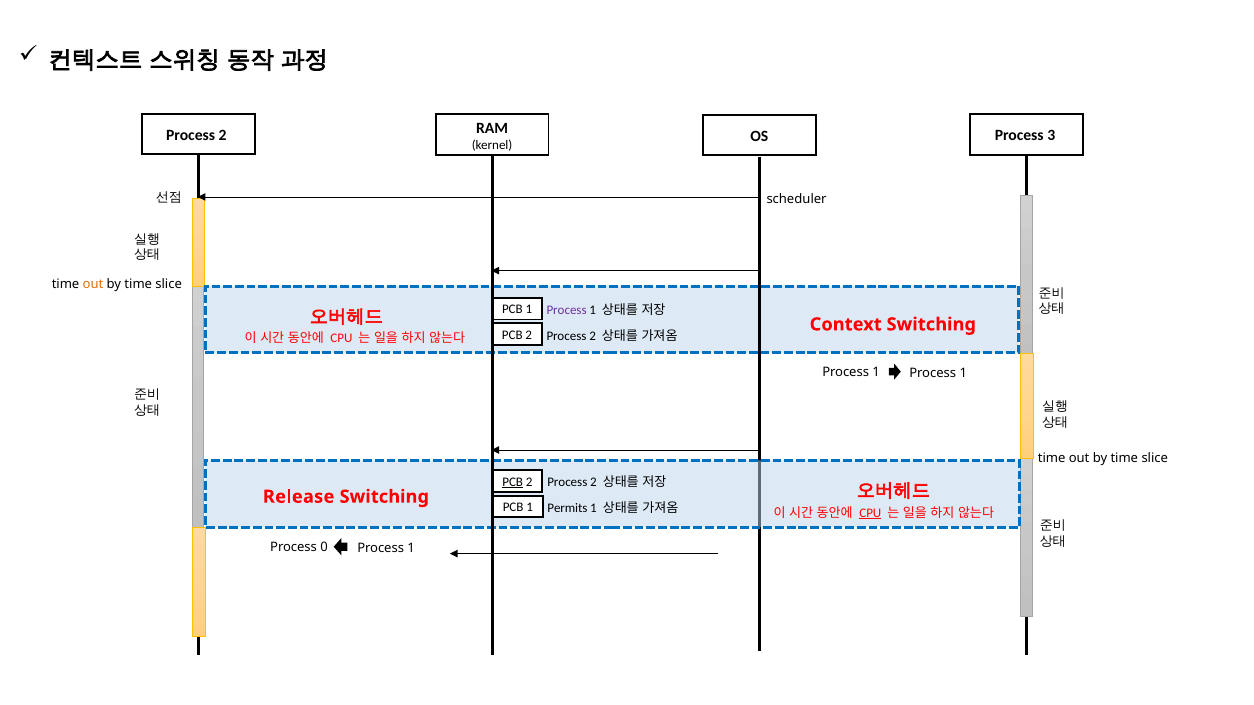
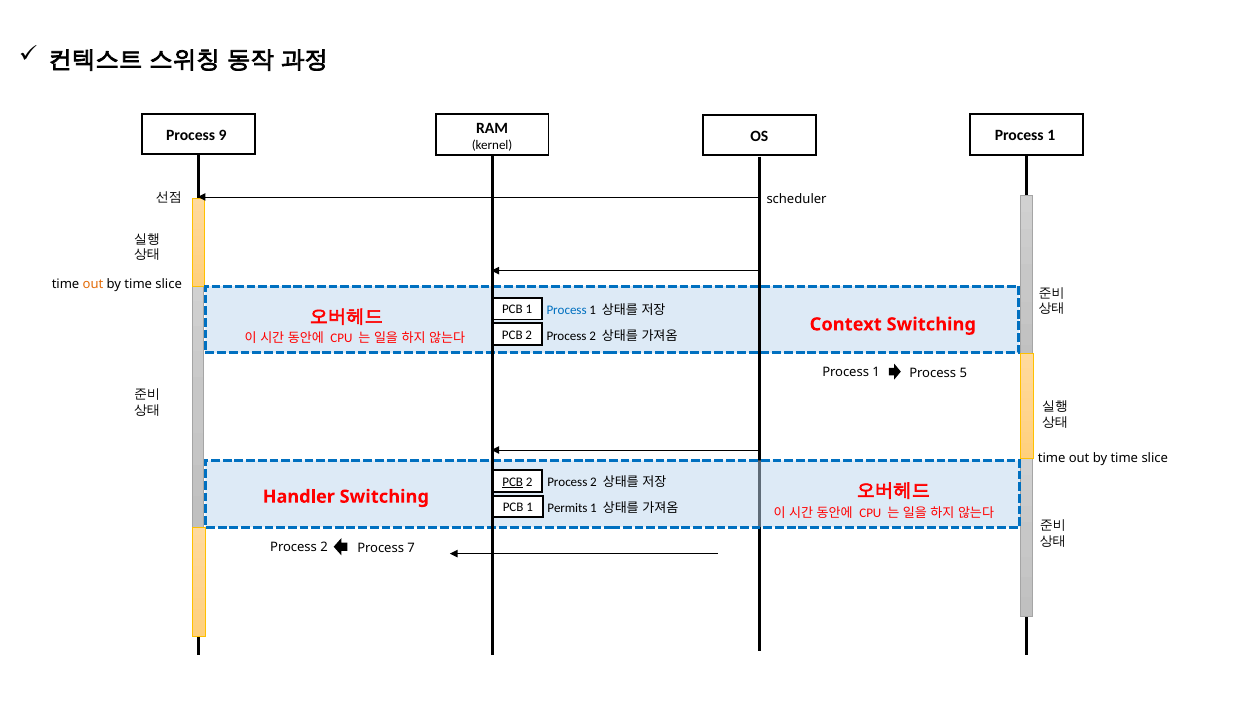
2 at (223, 135): 2 -> 9
3 at (1051, 136): 3 -> 1
Process at (567, 311) colour: purple -> blue
Process 1 Process 1: 1 -> 5
Release: Release -> Handler
CPU at (870, 513) underline: present -> none
0 at (324, 548): 0 -> 2
1 at (411, 548): 1 -> 7
